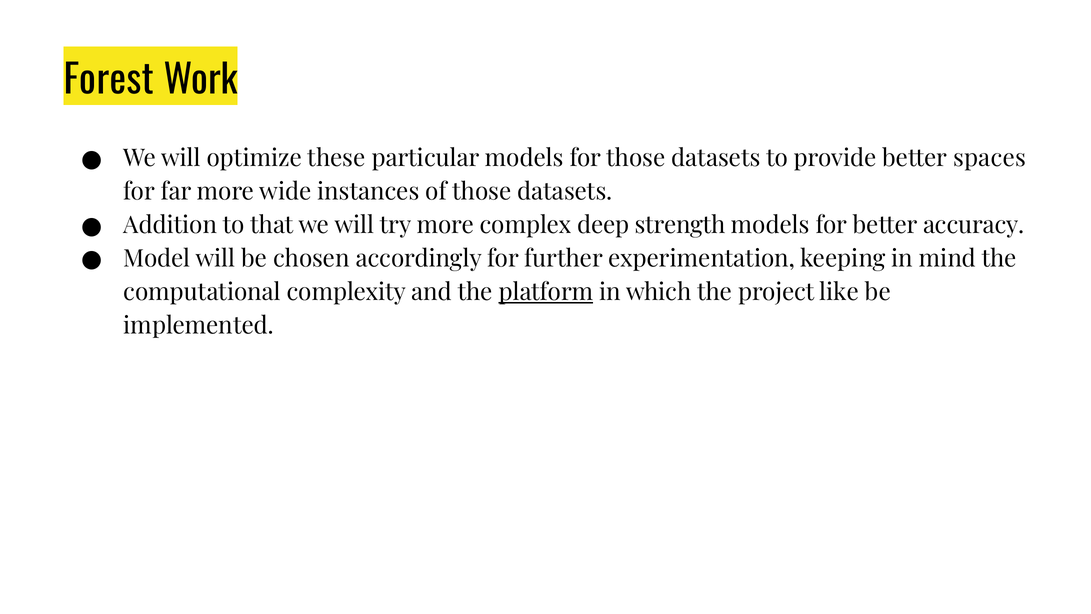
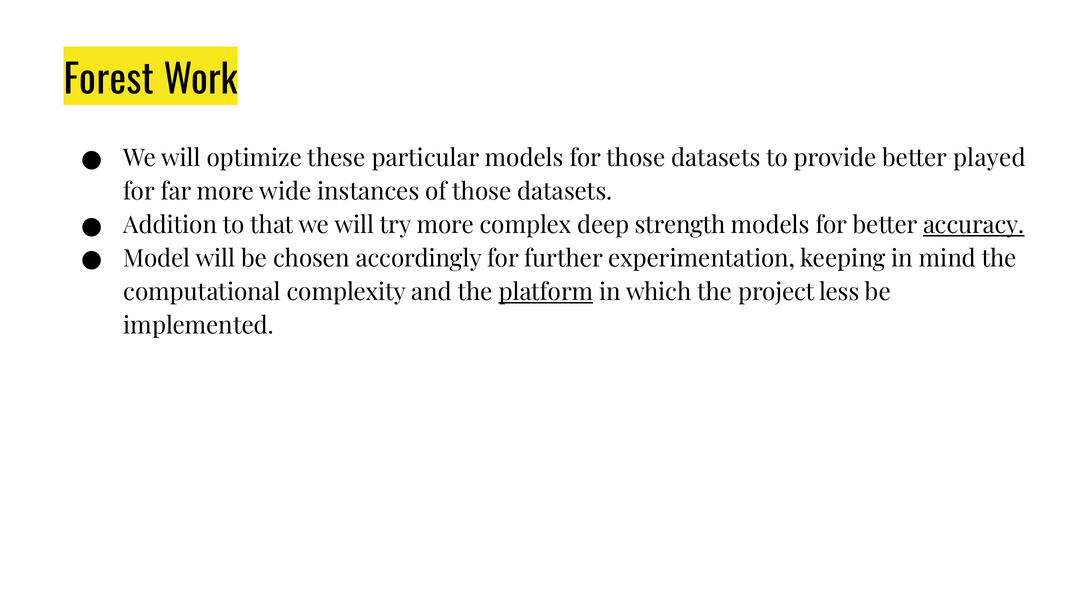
spaces: spaces -> played
accuracy underline: none -> present
like: like -> less
